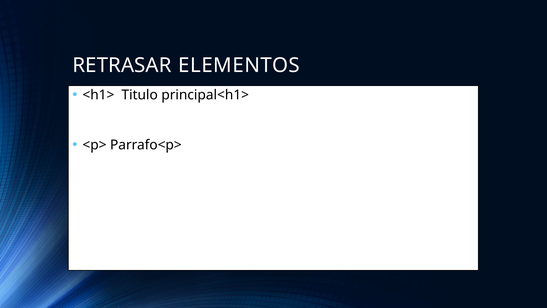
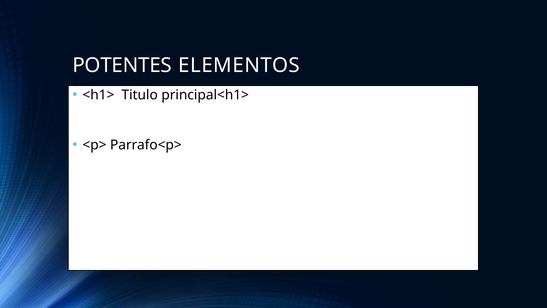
RETRASAR: RETRASAR -> POTENTES
